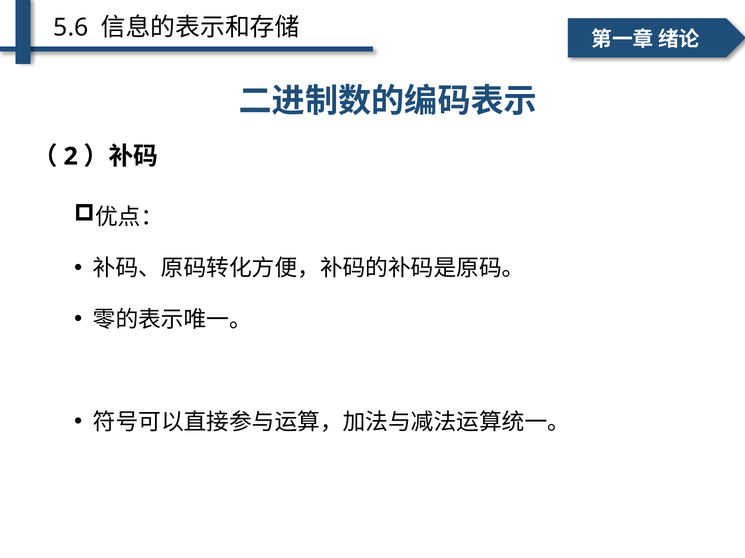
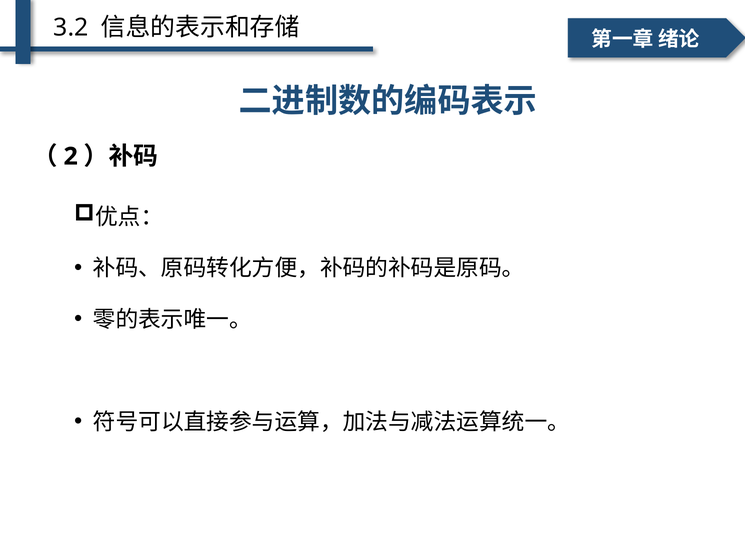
5.6: 5.6 -> 3.2
